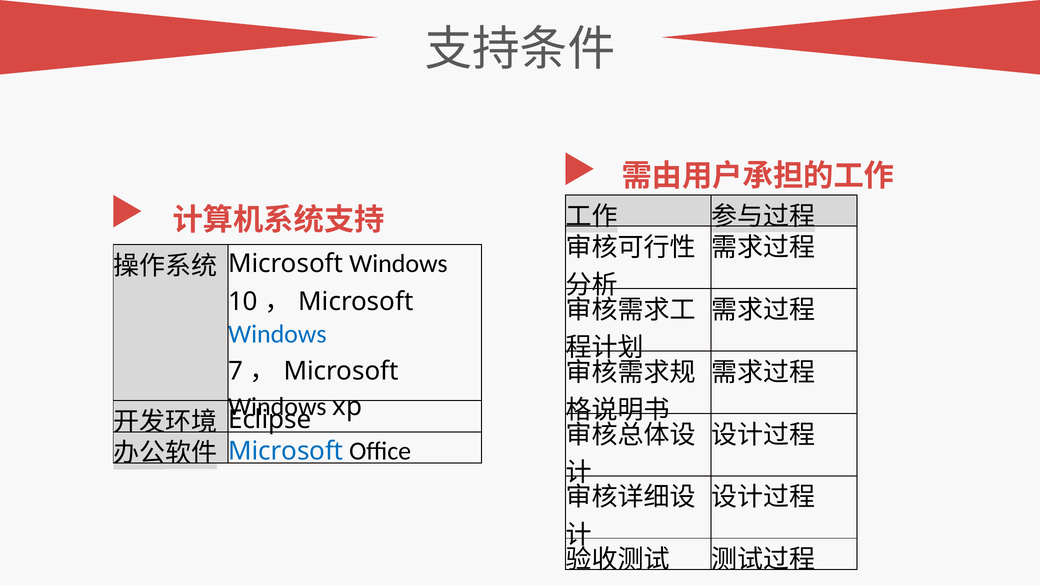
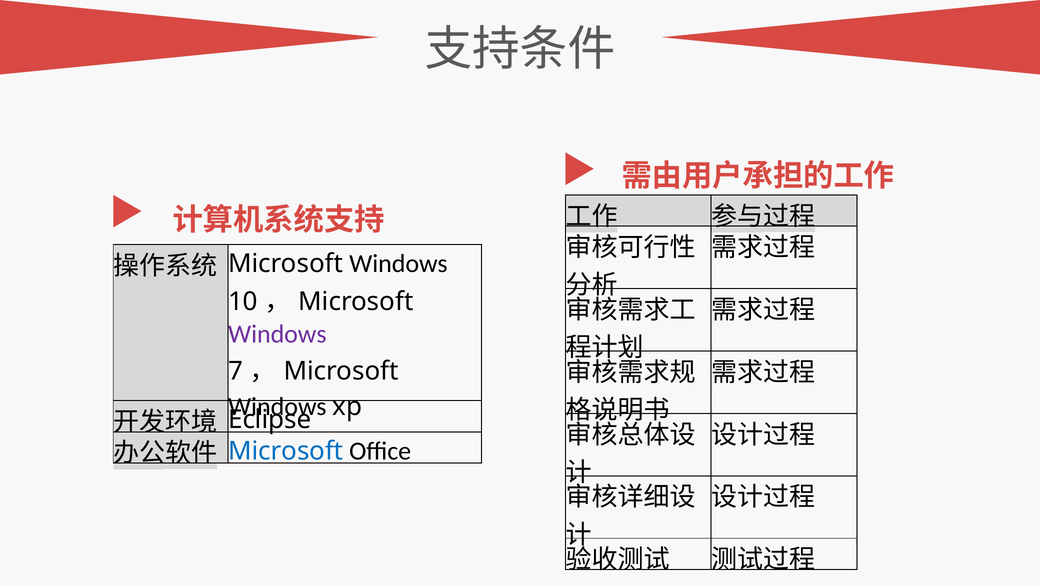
Windows at (277, 334) colour: blue -> purple
